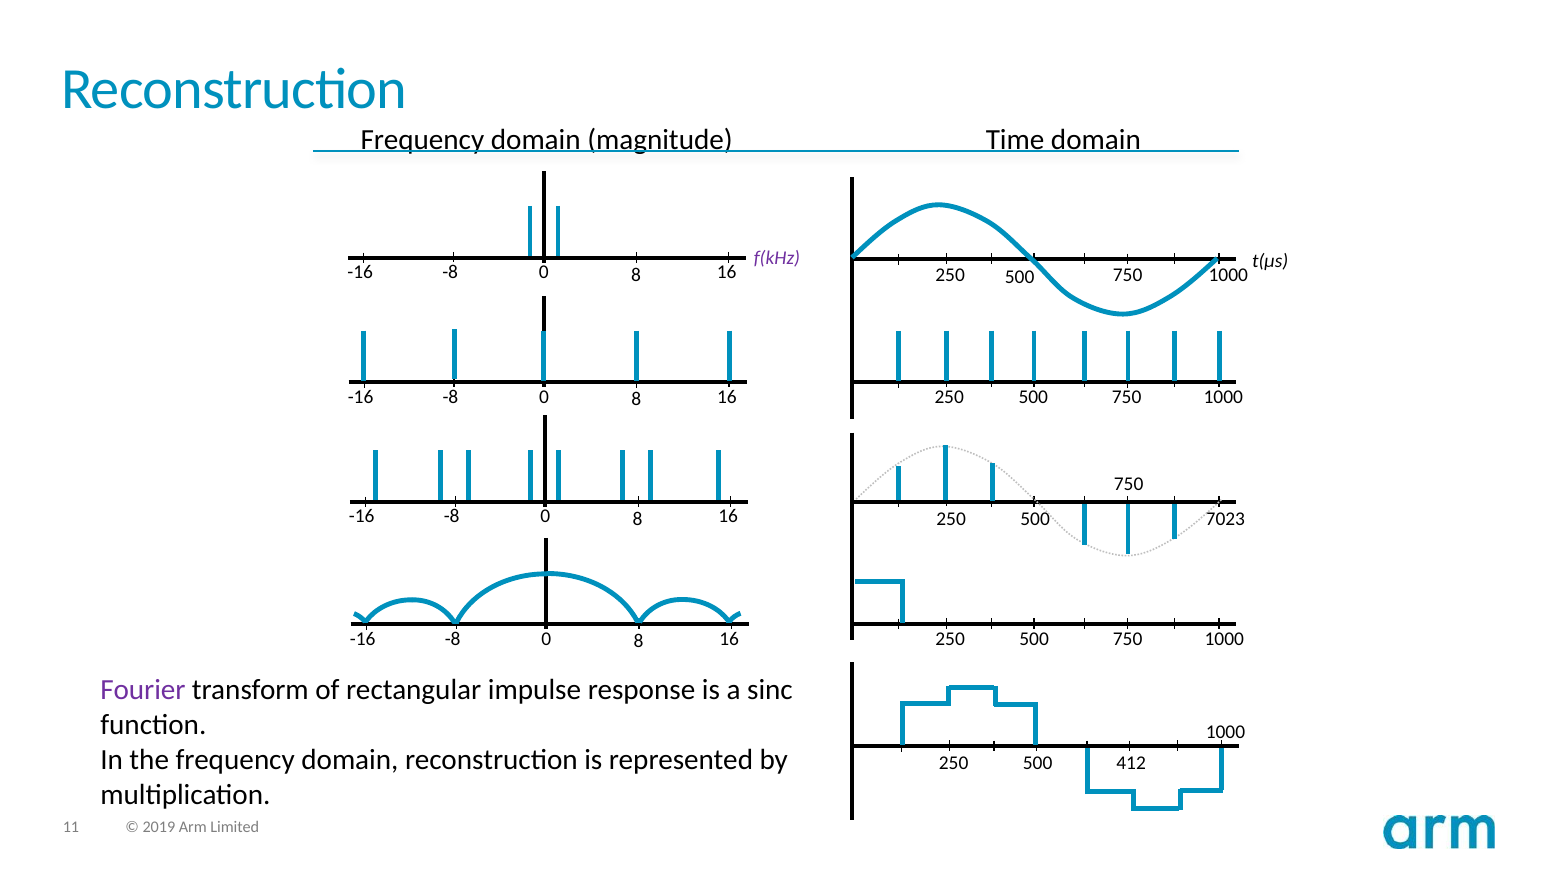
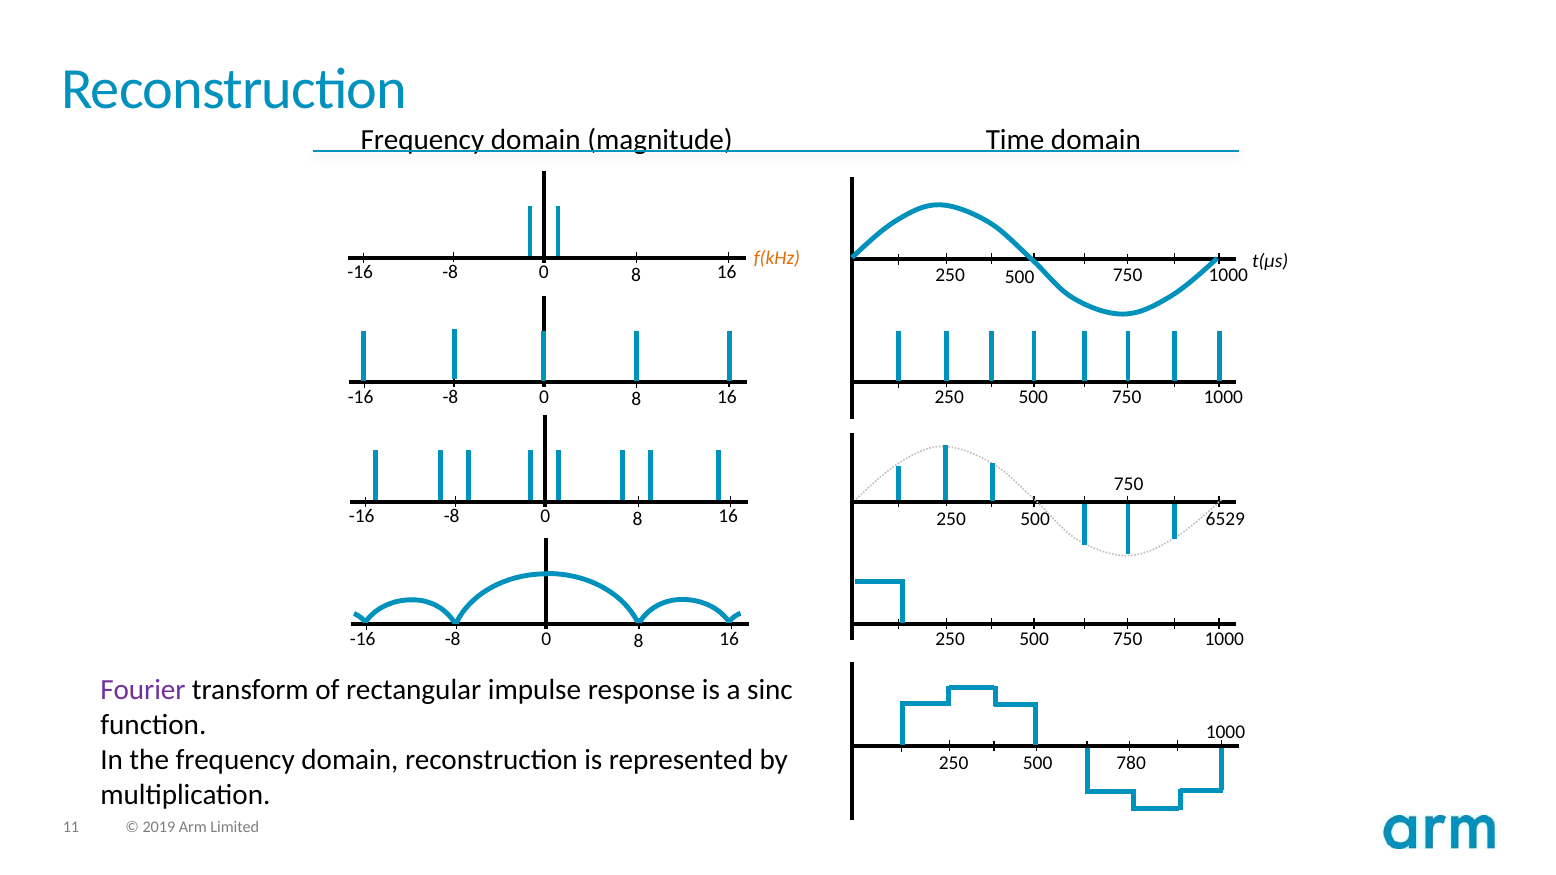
f(kHz colour: purple -> orange
7023: 7023 -> 6529
412: 412 -> 780
